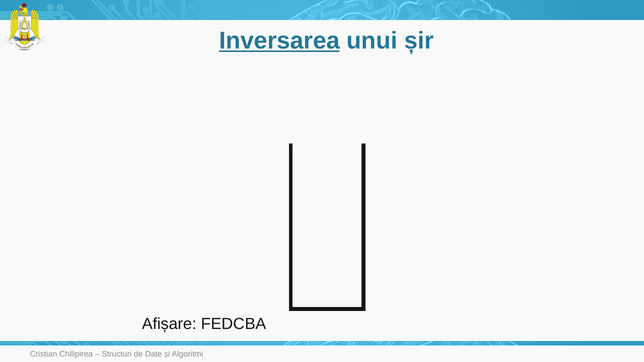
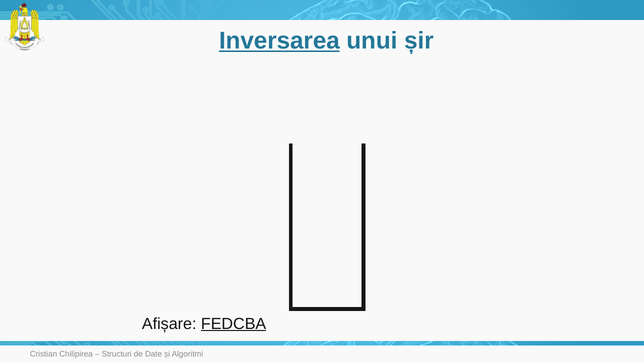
FEDCBA underline: none -> present
